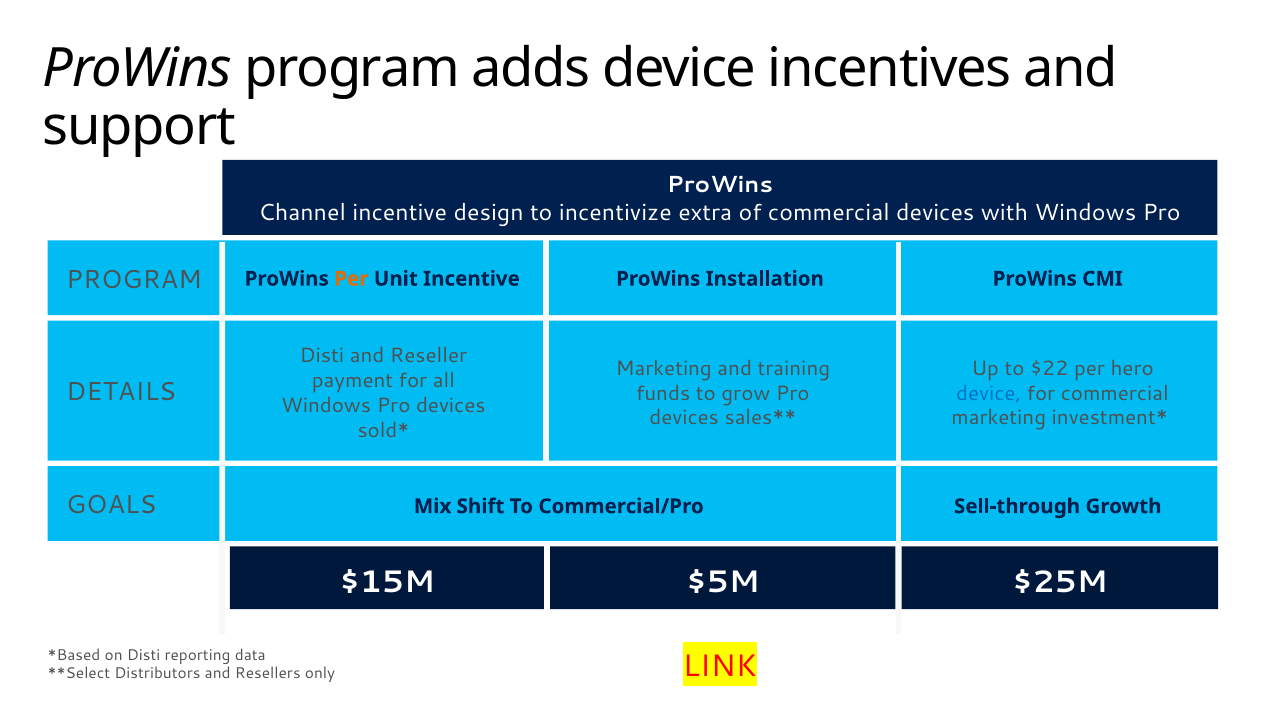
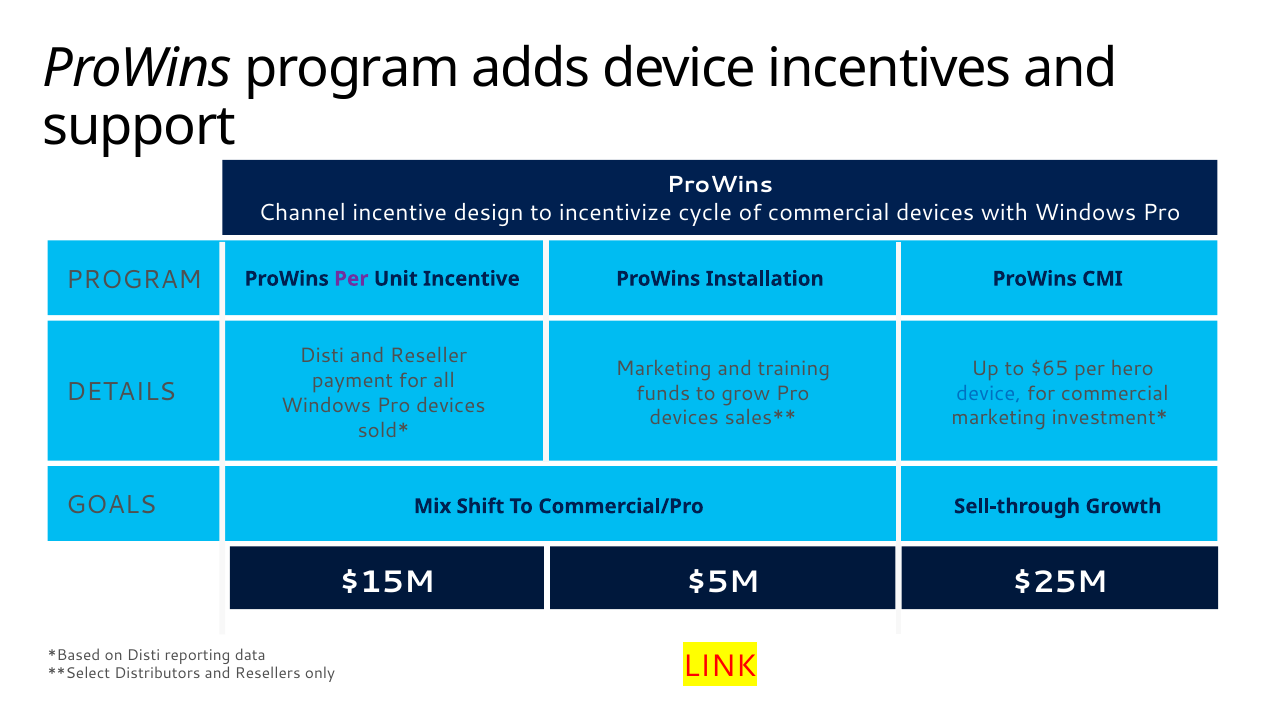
extra: extra -> cycle
Per at (351, 279) colour: orange -> purple
$22: $22 -> $65
